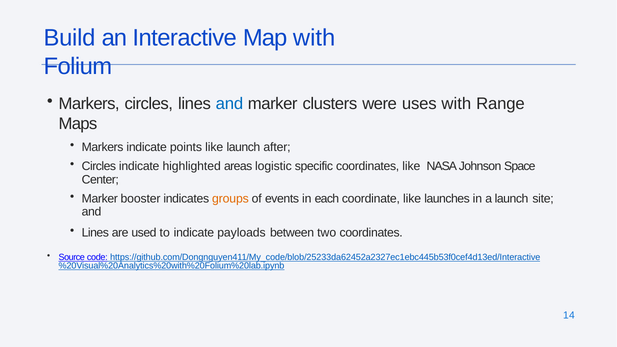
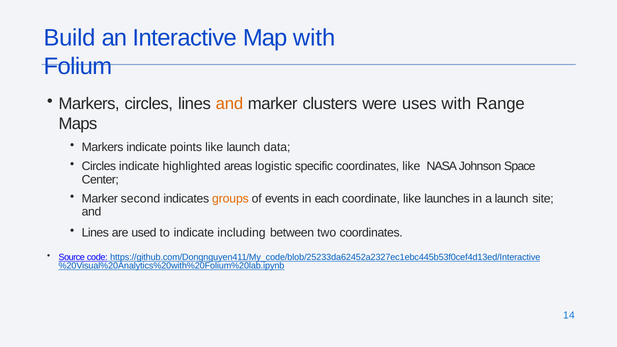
and at (229, 104) colour: blue -> orange
after: after -> data
booster: booster -> second
payloads: payloads -> including
